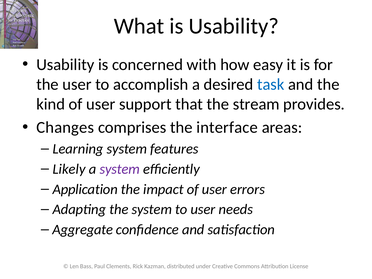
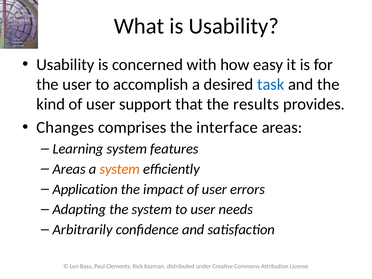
stream: stream -> results
Likely at (69, 169): Likely -> Areas
system at (120, 169) colour: purple -> orange
Aggregate: Aggregate -> Arbitrarily
